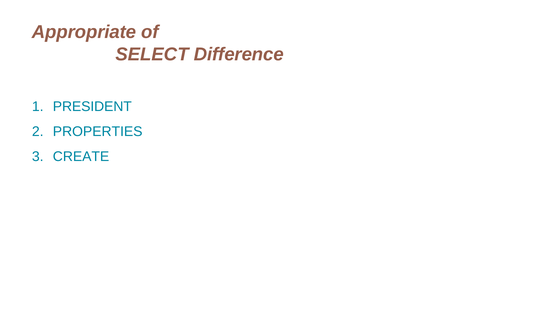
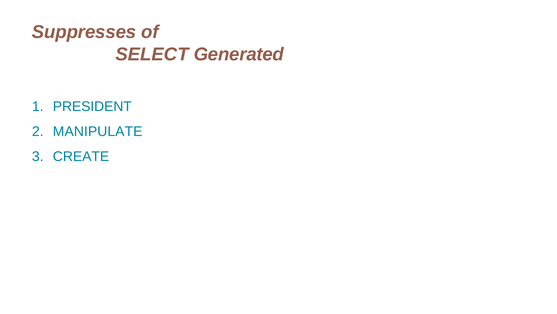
Appropriate: Appropriate -> Suppresses
Difference: Difference -> Generated
PROPERTIES: PROPERTIES -> MANIPULATE
